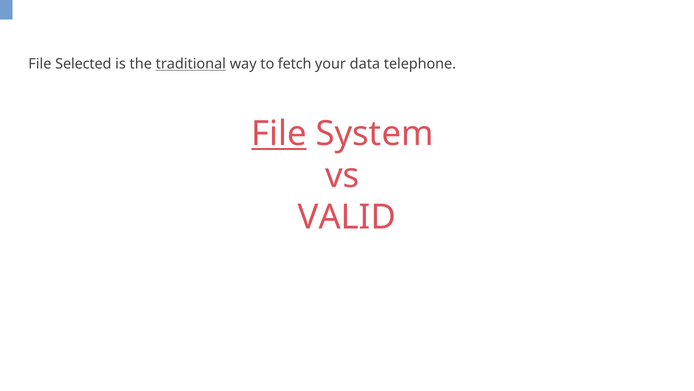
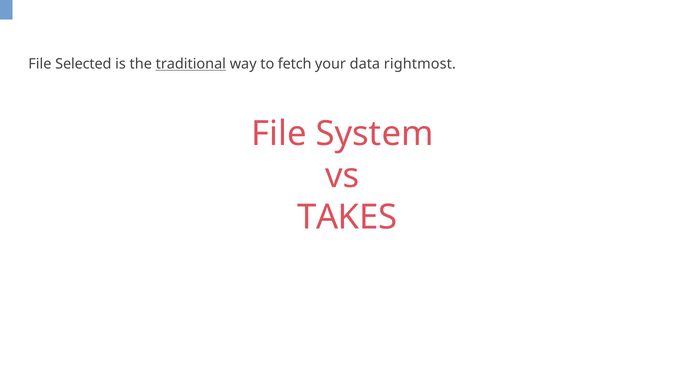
telephone: telephone -> rightmost
File at (279, 134) underline: present -> none
VALID: VALID -> TAKES
